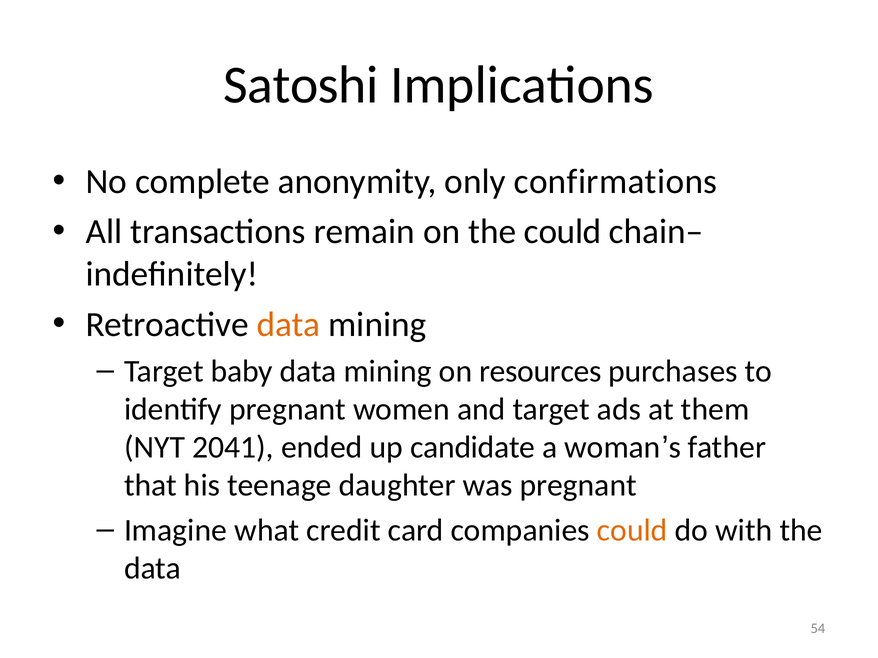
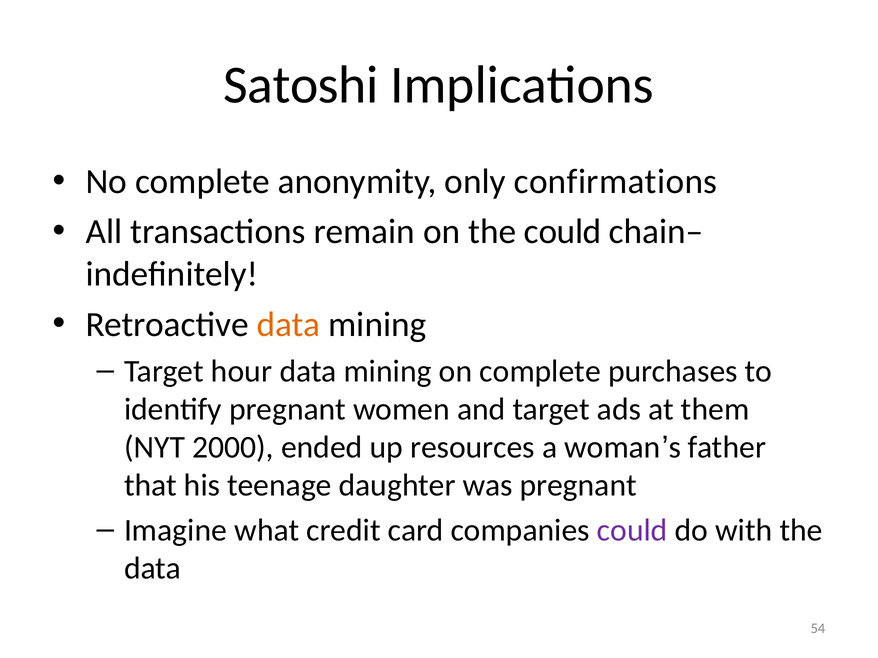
baby: baby -> hour
on resources: resources -> complete
2041: 2041 -> 2000
candidate: candidate -> resources
could at (632, 530) colour: orange -> purple
